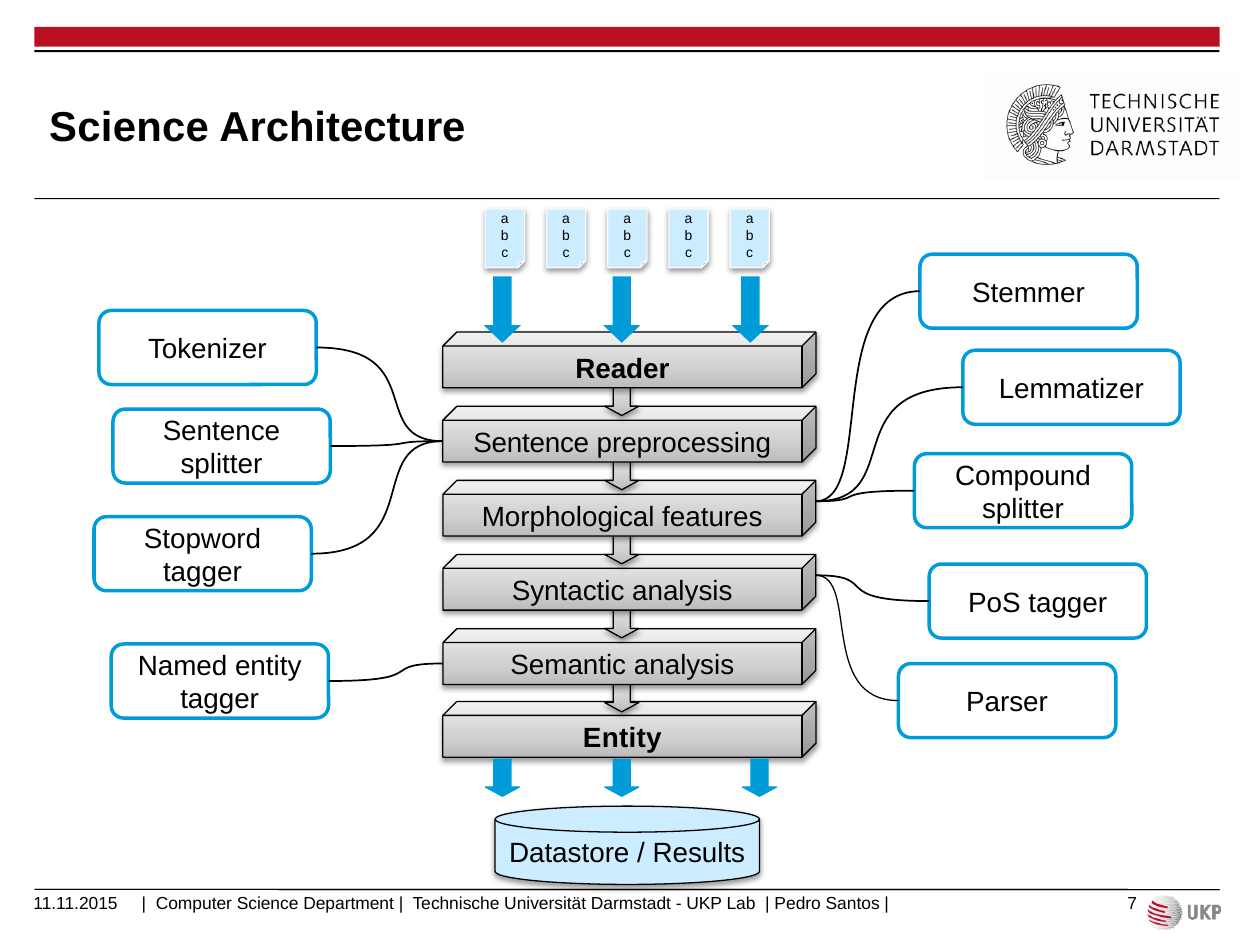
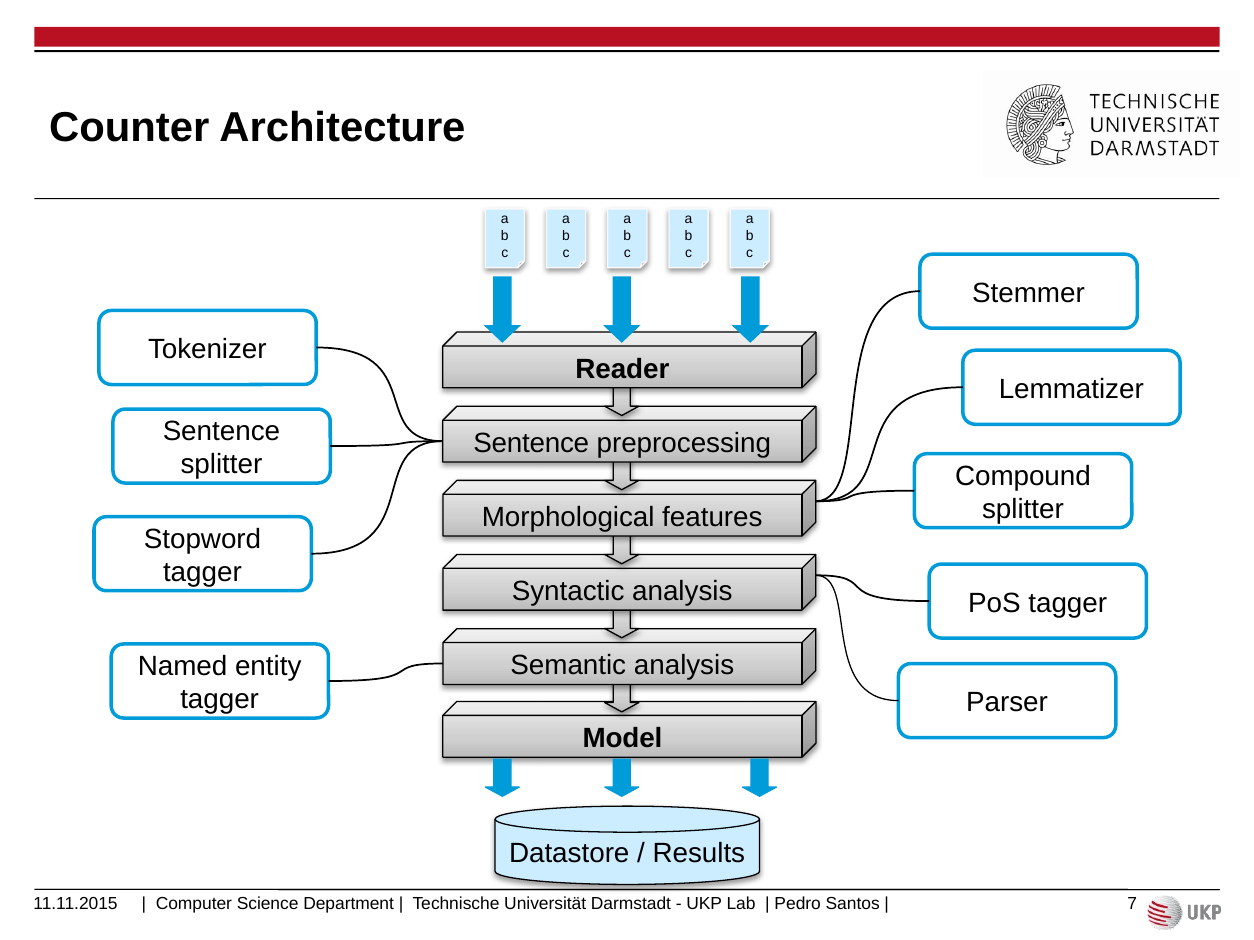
Science at (129, 127): Science -> Counter
Entity at (622, 739): Entity -> Model
